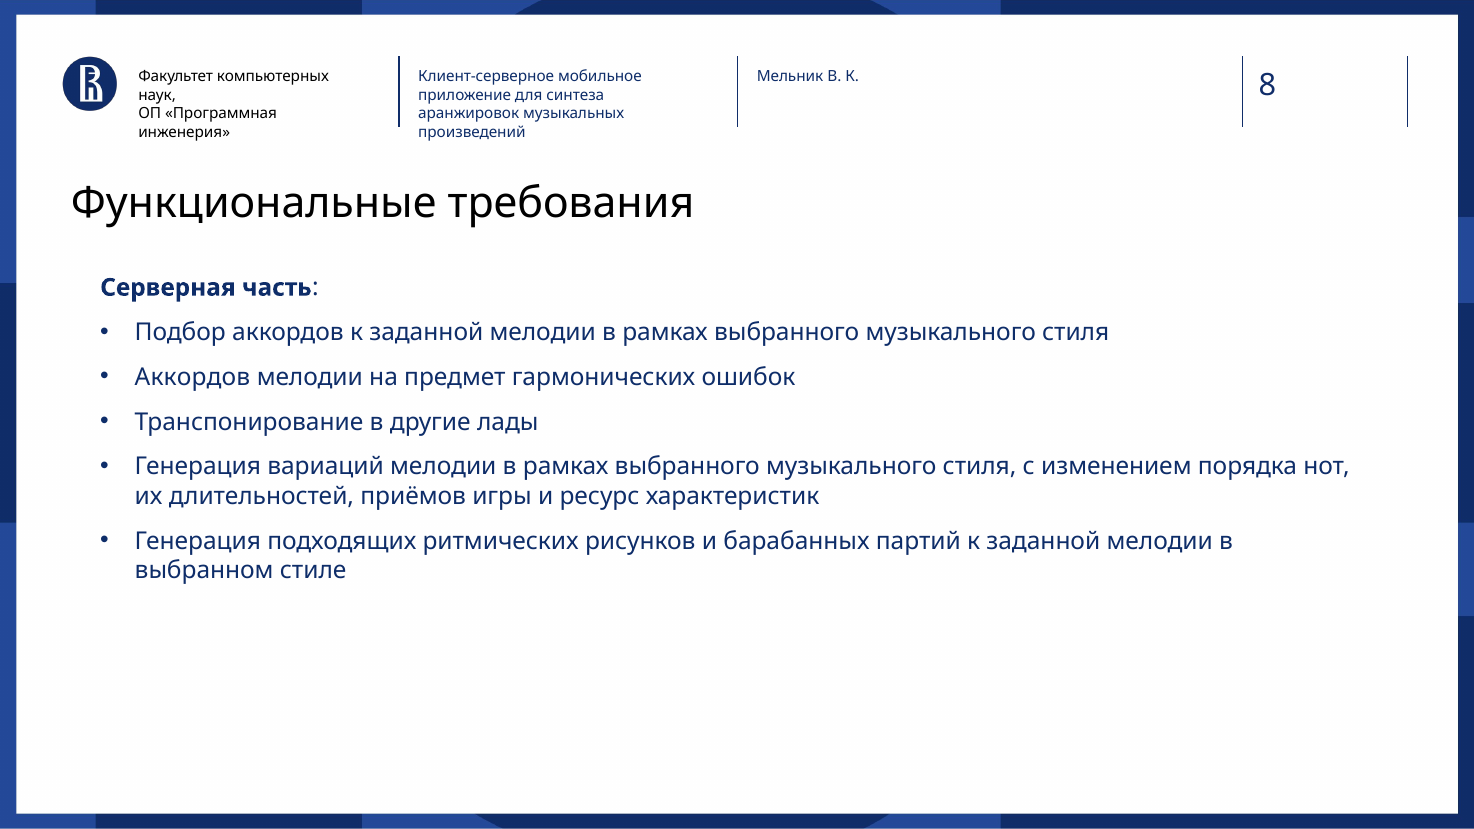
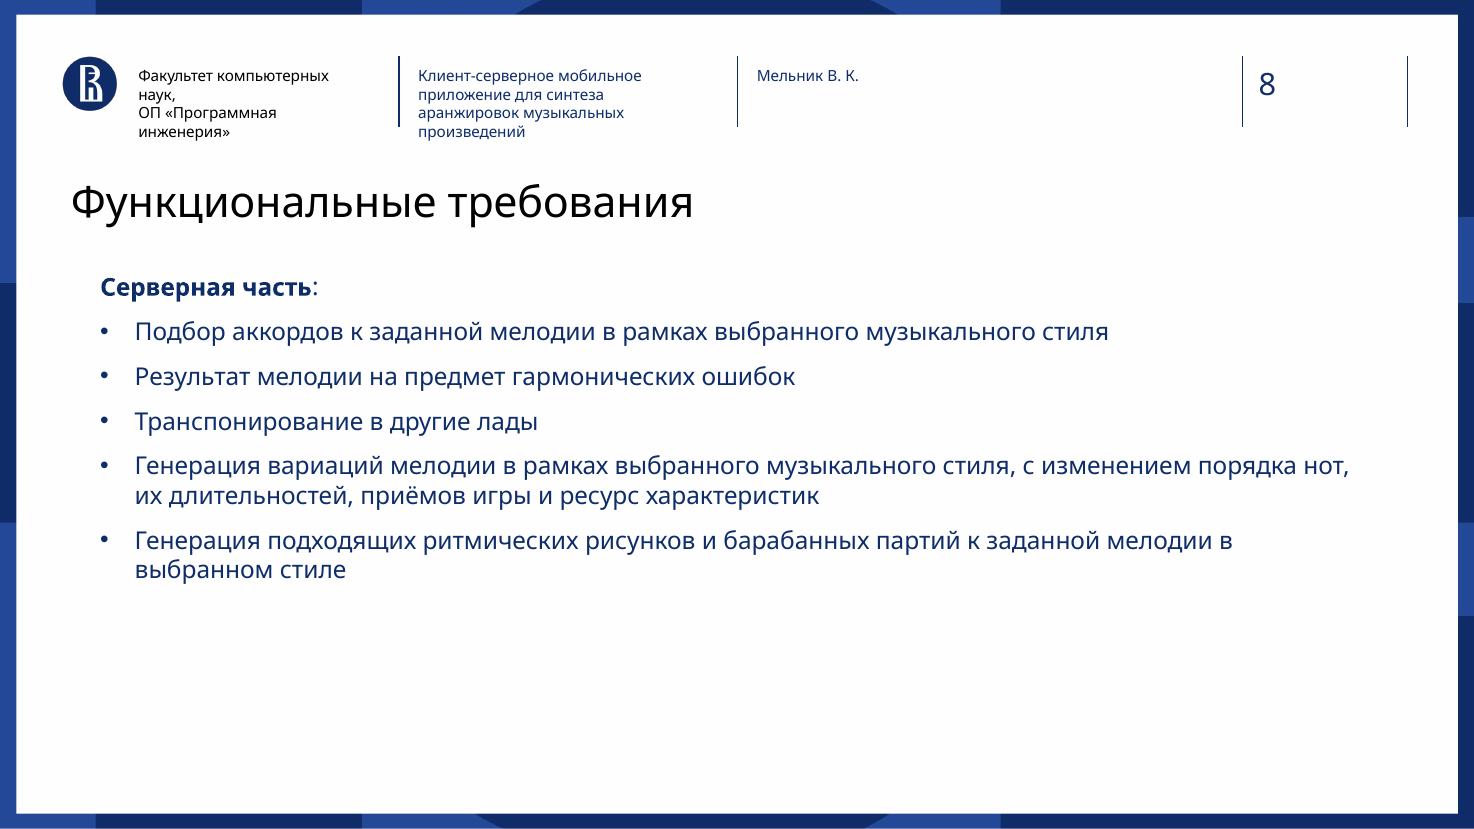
Аккордов at (193, 377): Аккордов -> Результат
